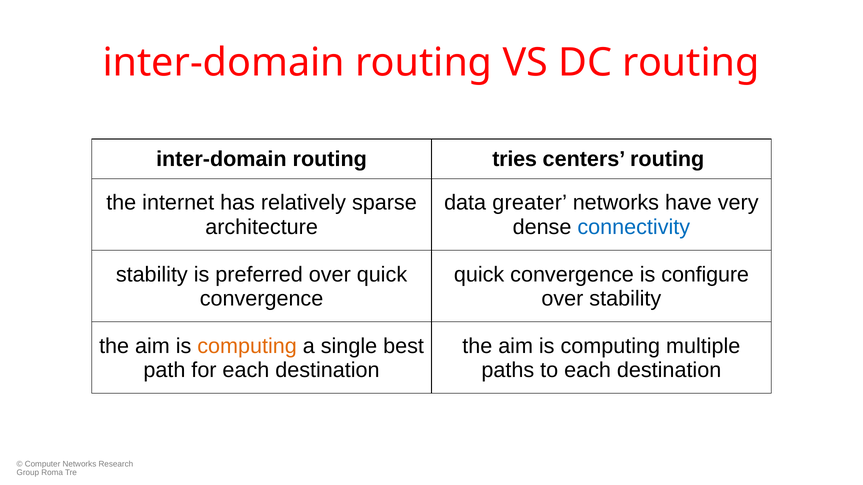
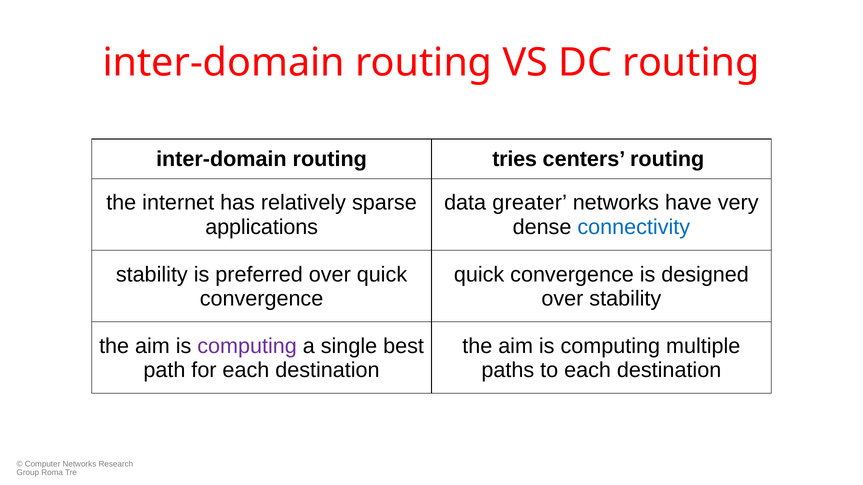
architecture: architecture -> applications
configure: configure -> designed
computing at (247, 346) colour: orange -> purple
